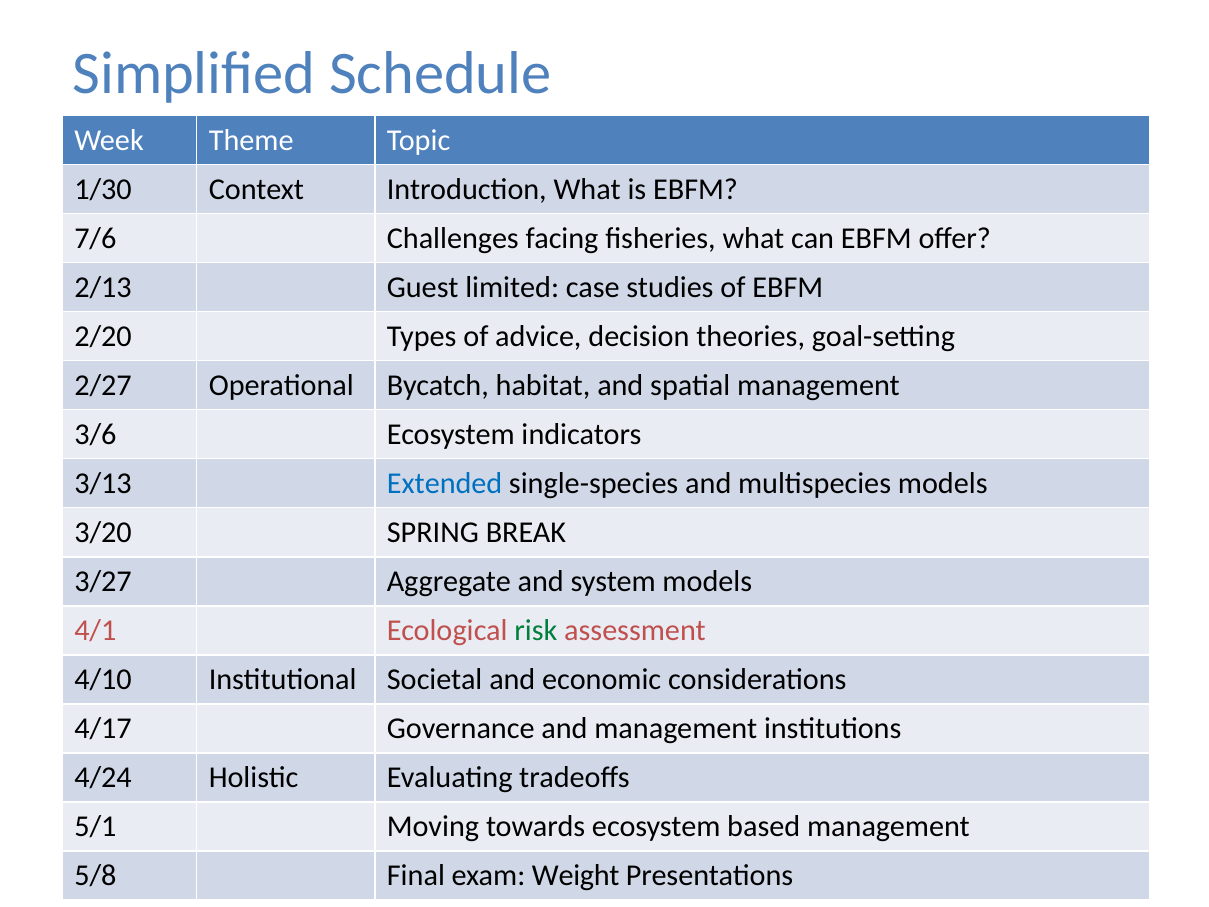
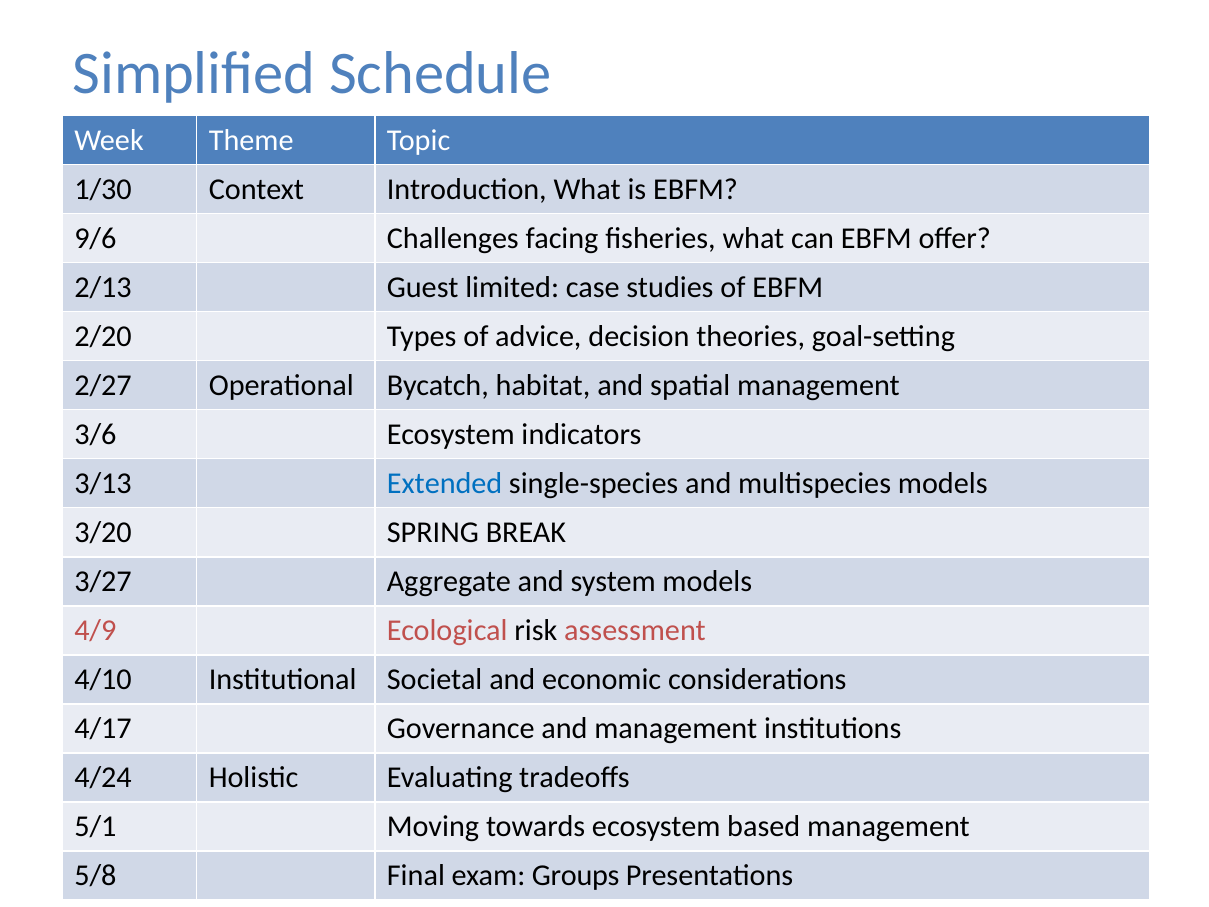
7/6: 7/6 -> 9/6
4/1: 4/1 -> 4/9
risk colour: green -> black
Weight: Weight -> Groups
